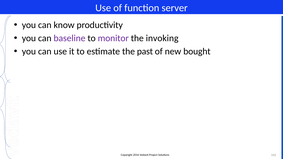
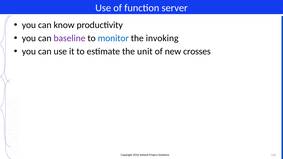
monitor colour: purple -> blue
past: past -> unit
bought: bought -> crosses
